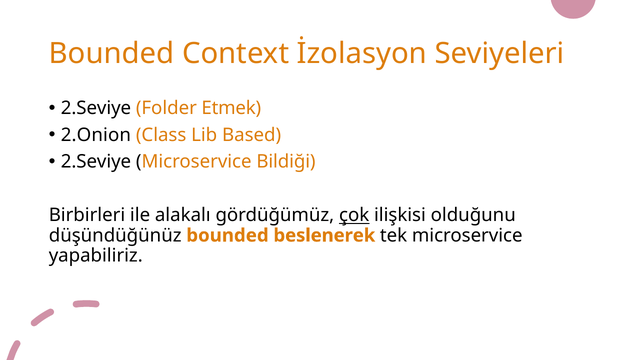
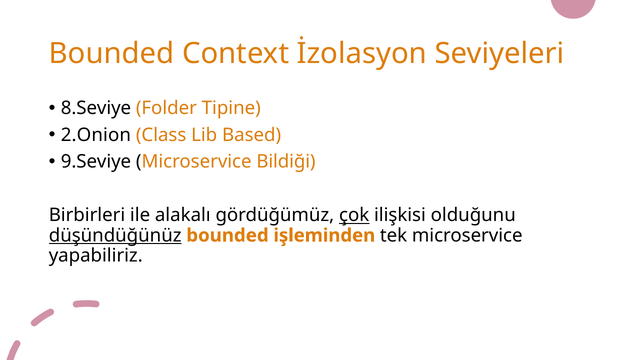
2.Seviye at (96, 108): 2.Seviye -> 8.Seviye
Etmek: Etmek -> Tipine
2.Seviye at (96, 162): 2.Seviye -> 9.Seviye
düşündüğünüz underline: none -> present
beslenerek: beslenerek -> işleminden
